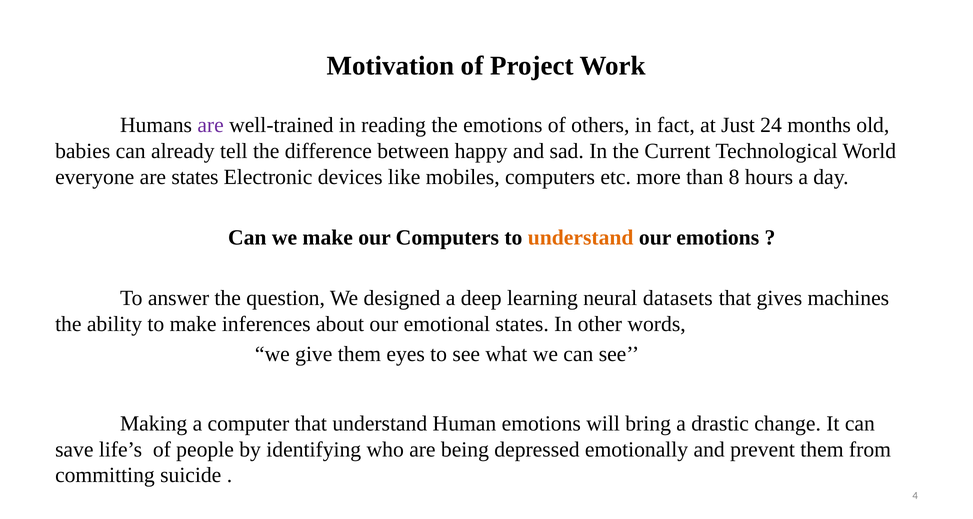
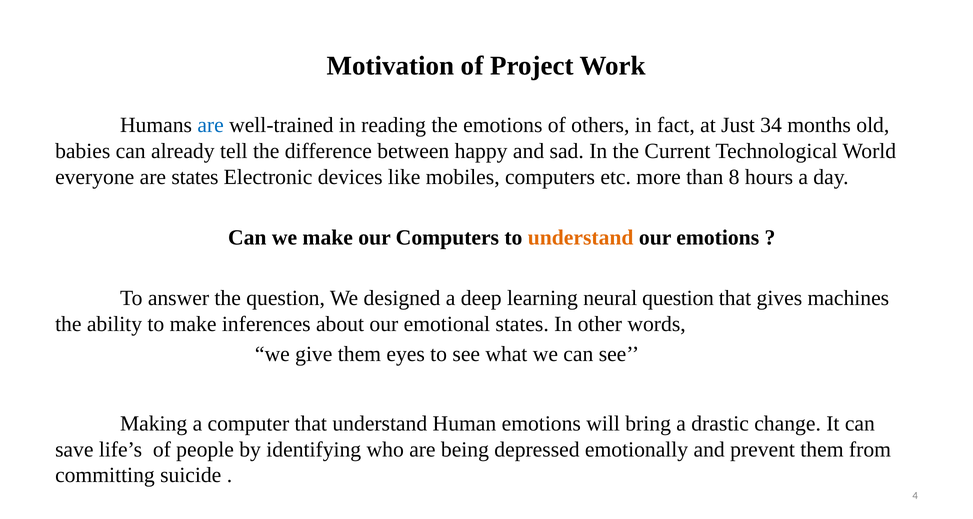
are at (211, 125) colour: purple -> blue
24: 24 -> 34
neural datasets: datasets -> question
